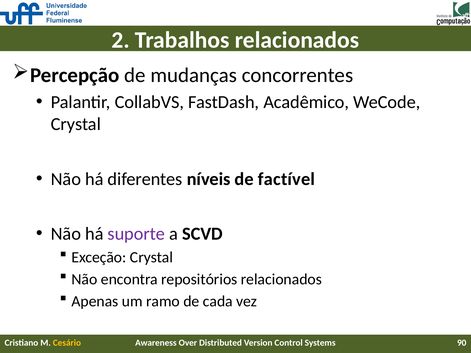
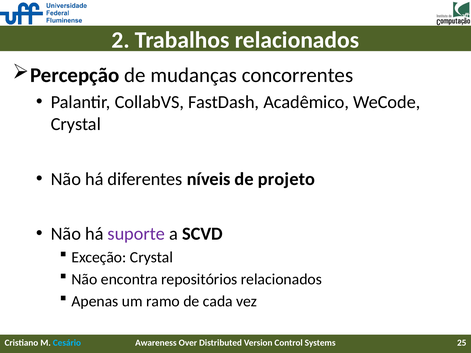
factível: factível -> projeto
Cesário colour: yellow -> light blue
90: 90 -> 25
